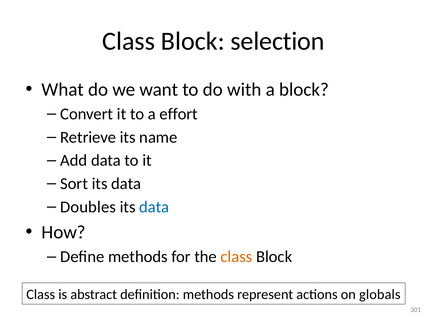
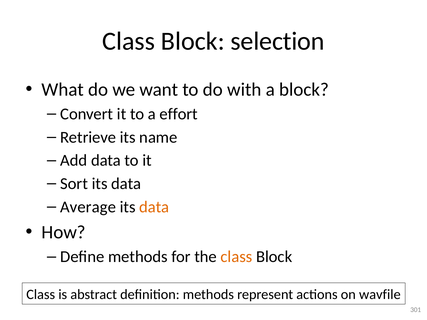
Doubles: Doubles -> Average
data at (154, 207) colour: blue -> orange
globals: globals -> wavfile
